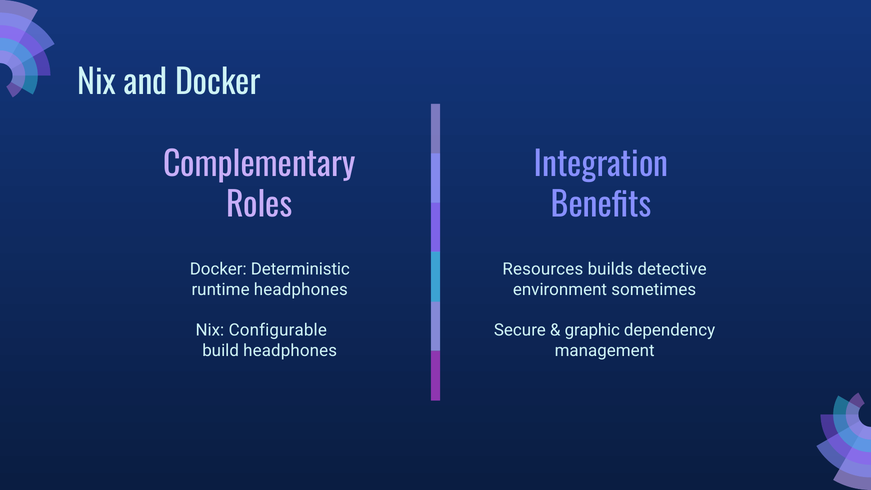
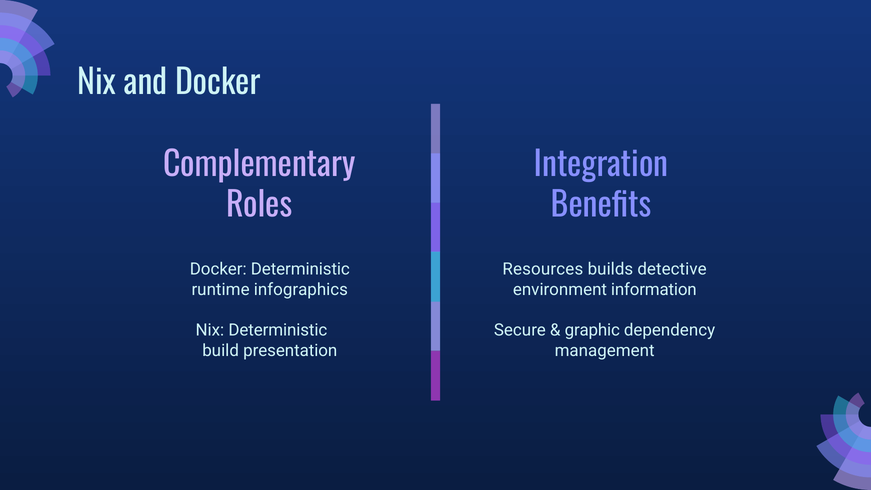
runtime headphones: headphones -> infographics
sometimes: sometimes -> information
Nix Configurable: Configurable -> Deterministic
build headphones: headphones -> presentation
